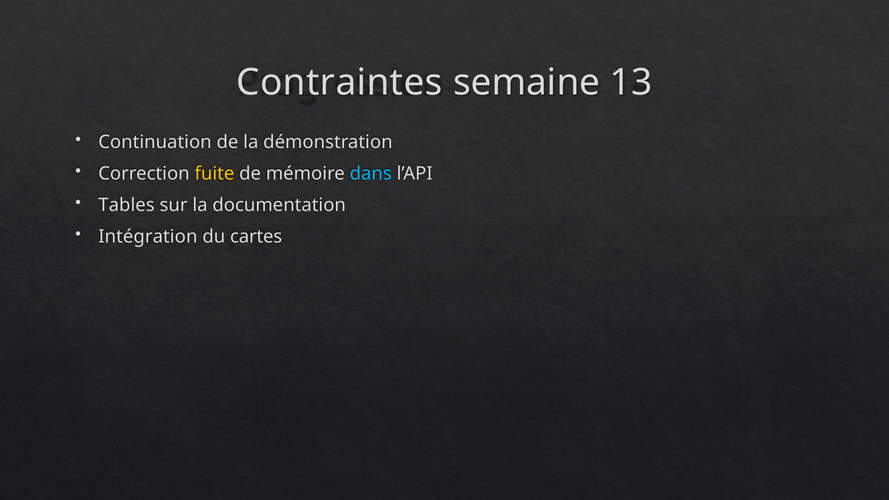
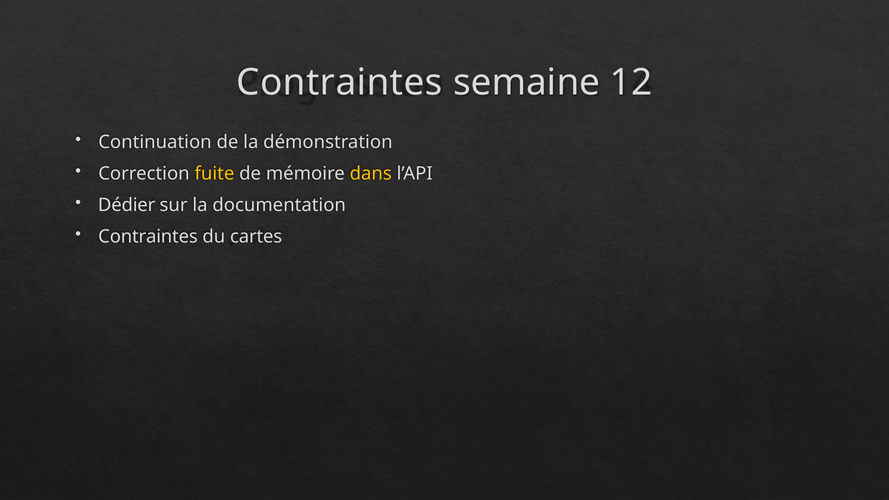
13: 13 -> 12
dans colour: light blue -> yellow
Tables: Tables -> Dédier
Intégration at (148, 237): Intégration -> Contraintes
